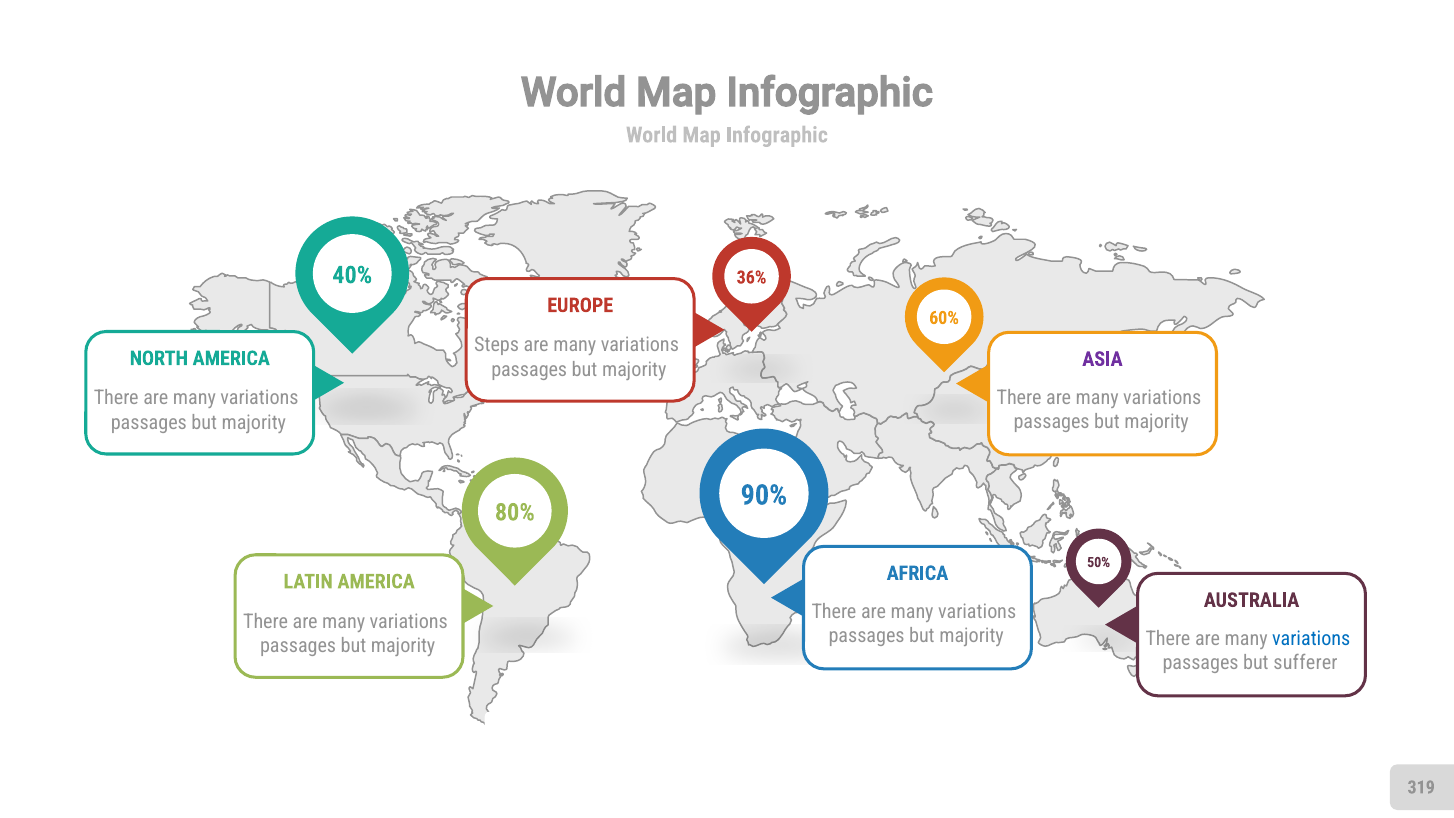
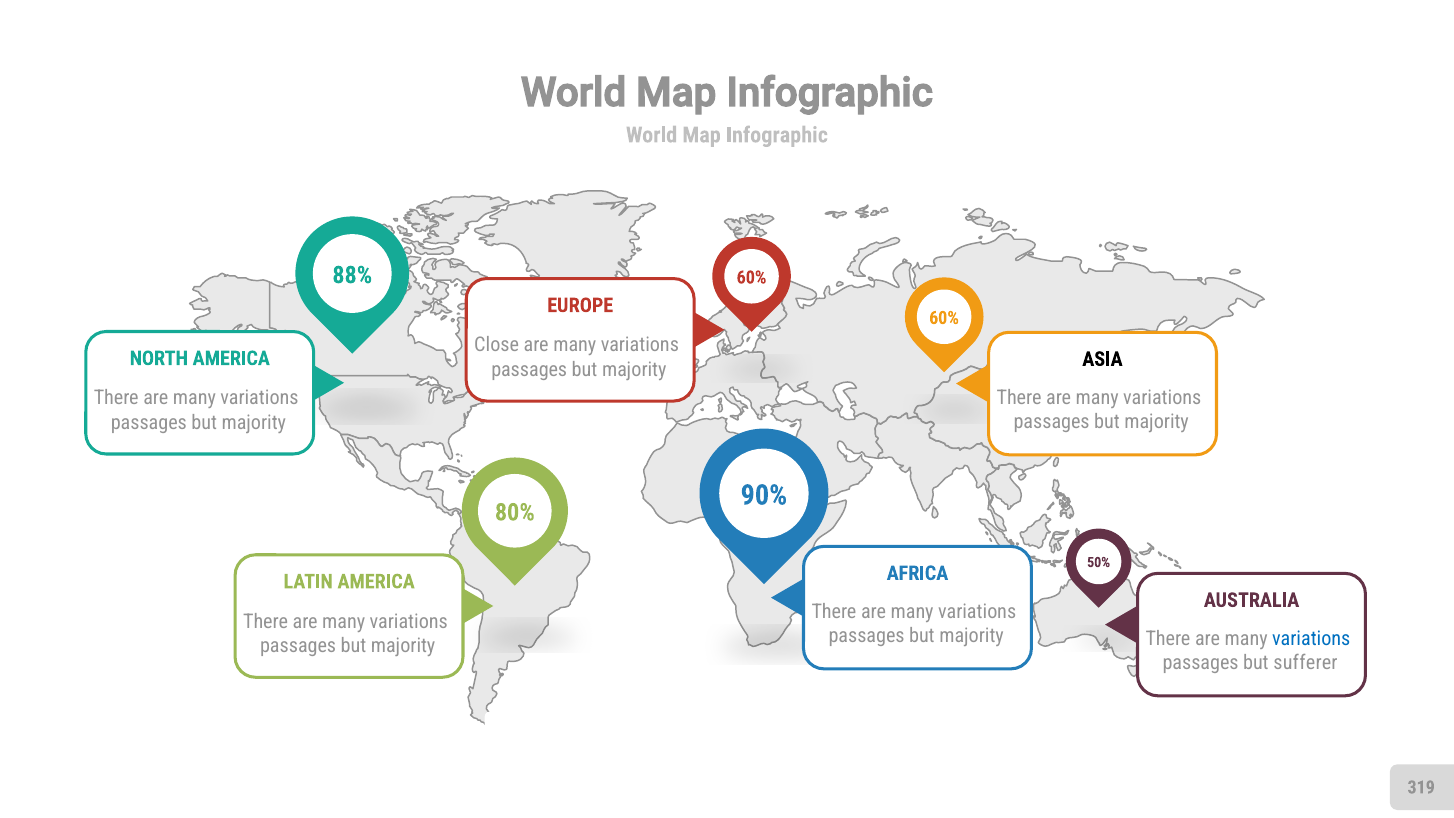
40%: 40% -> 88%
36% at (752, 277): 36% -> 60%
Steps: Steps -> Close
ASIA colour: purple -> black
